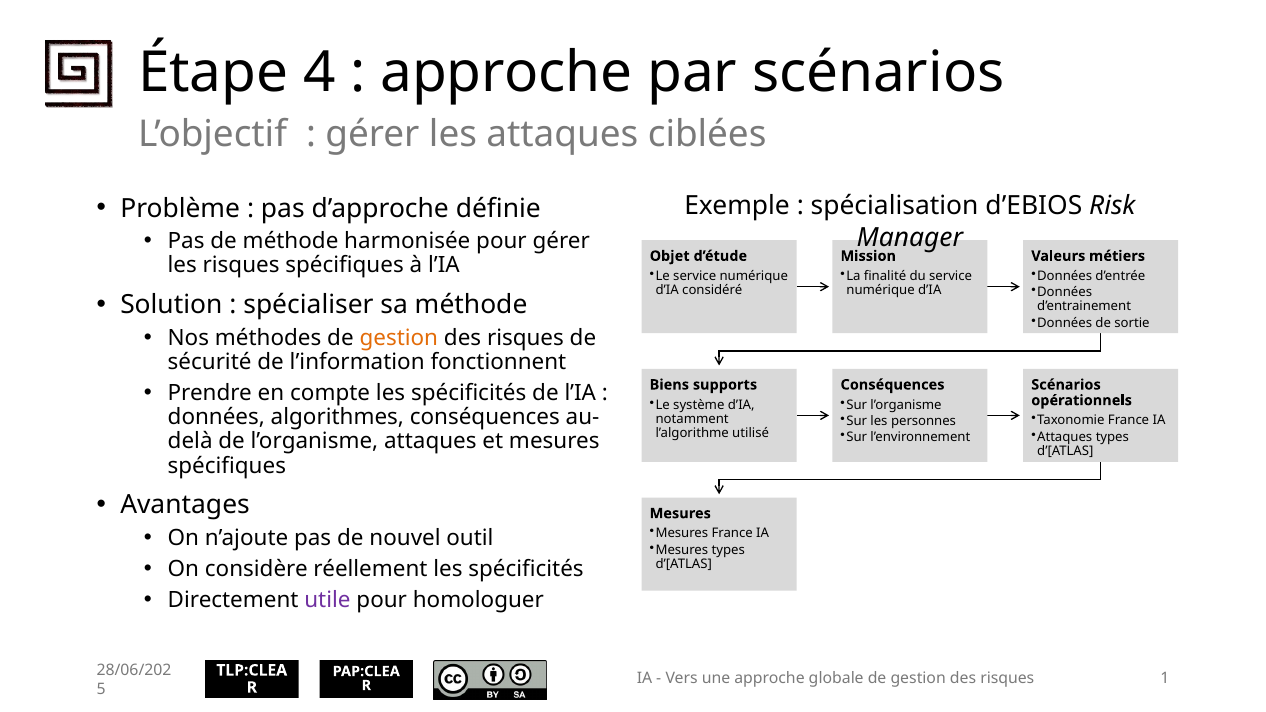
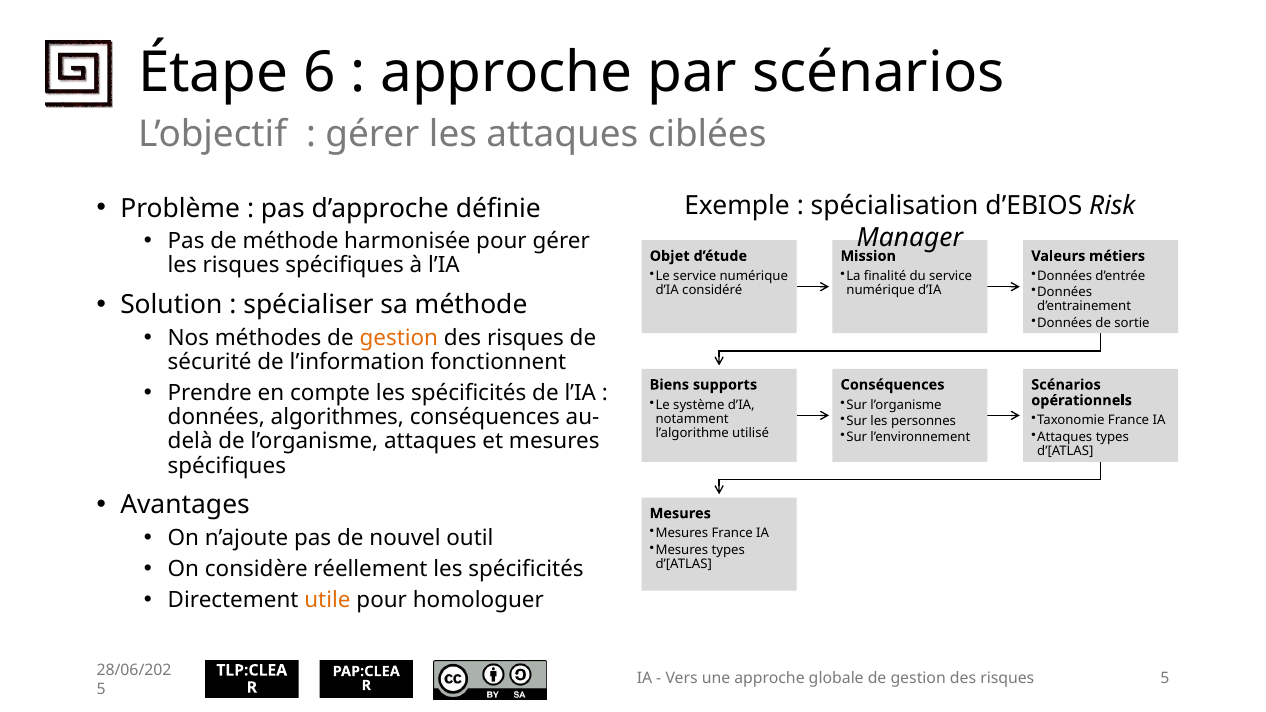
4: 4 -> 6
utile colour: purple -> orange
risques 1: 1 -> 5
